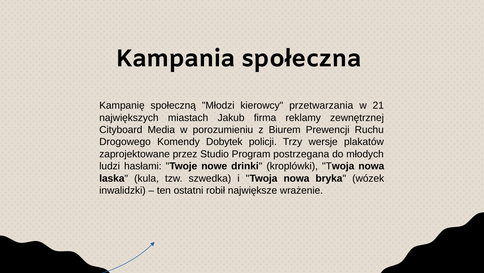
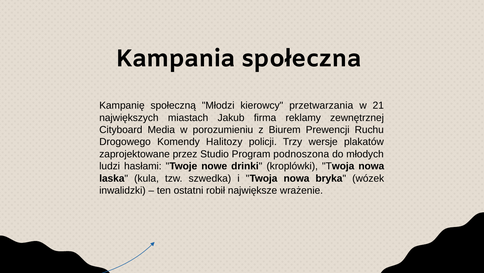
Dobytek: Dobytek -> Halitozy
postrzegana: postrzegana -> podnoszona
